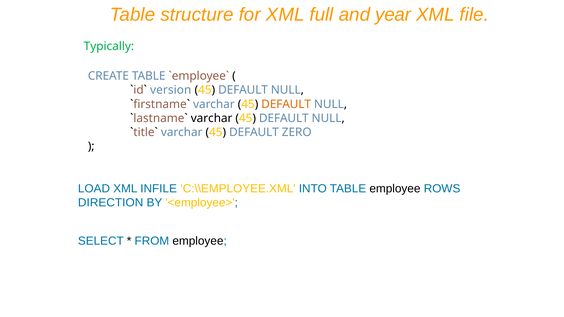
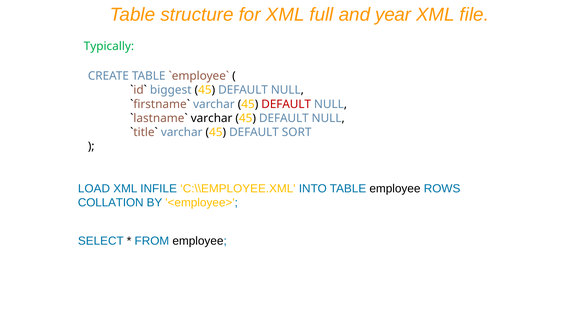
version: version -> biggest
DEFAULT at (286, 104) colour: orange -> red
ZERO: ZERO -> SORT
DIRECTION: DIRECTION -> COLLATION
